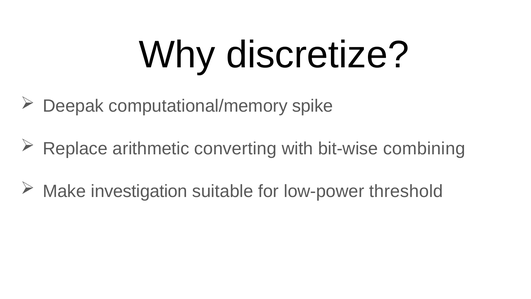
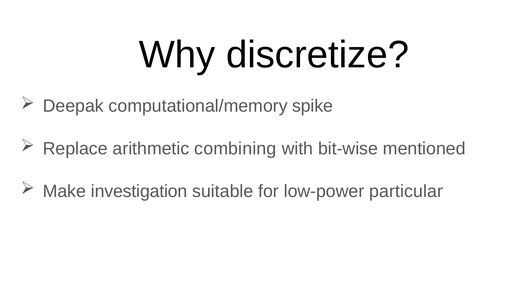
converting: converting -> combining
combining: combining -> mentioned
threshold: threshold -> particular
